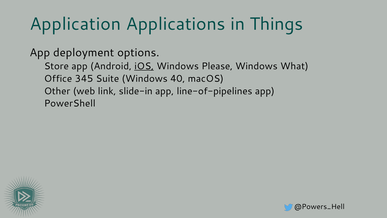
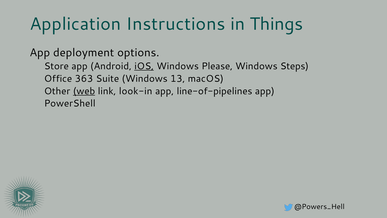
Applications: Applications -> Instructions
What: What -> Steps
345: 345 -> 363
40: 40 -> 13
web underline: none -> present
slide-in: slide-in -> look-in
